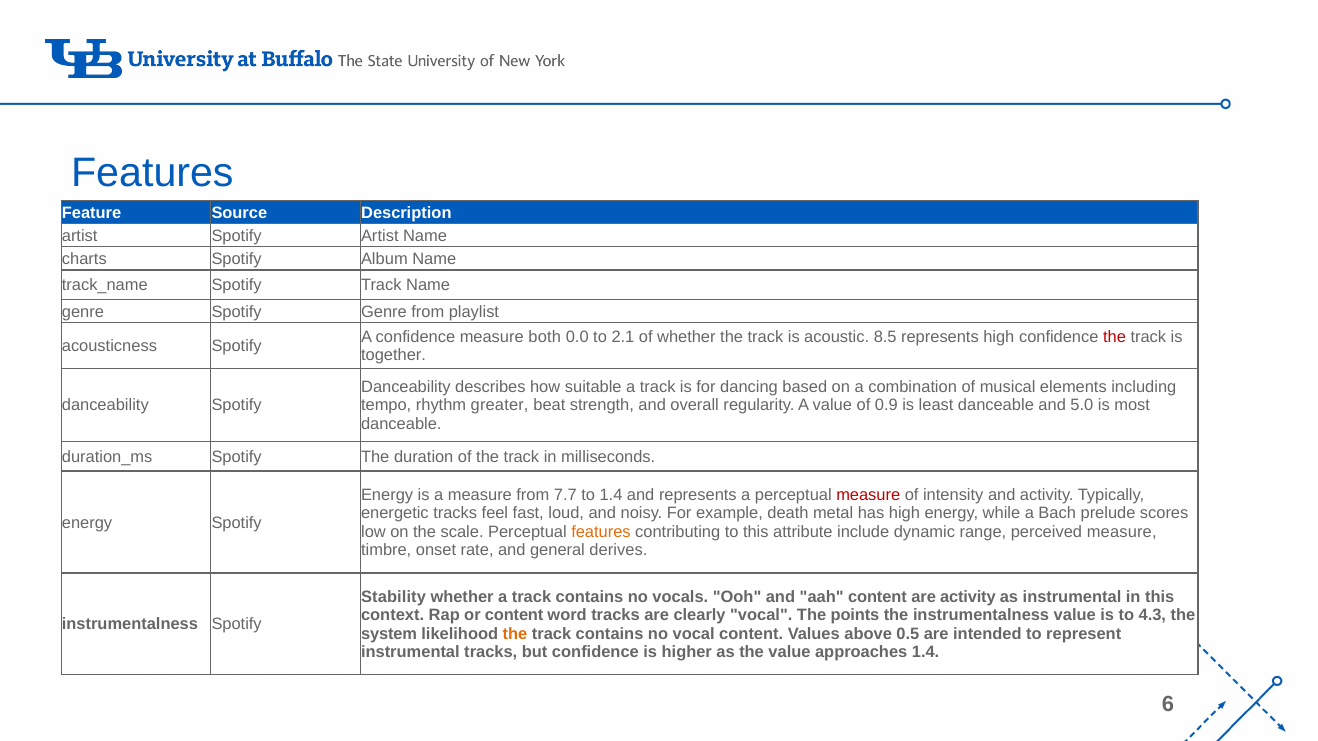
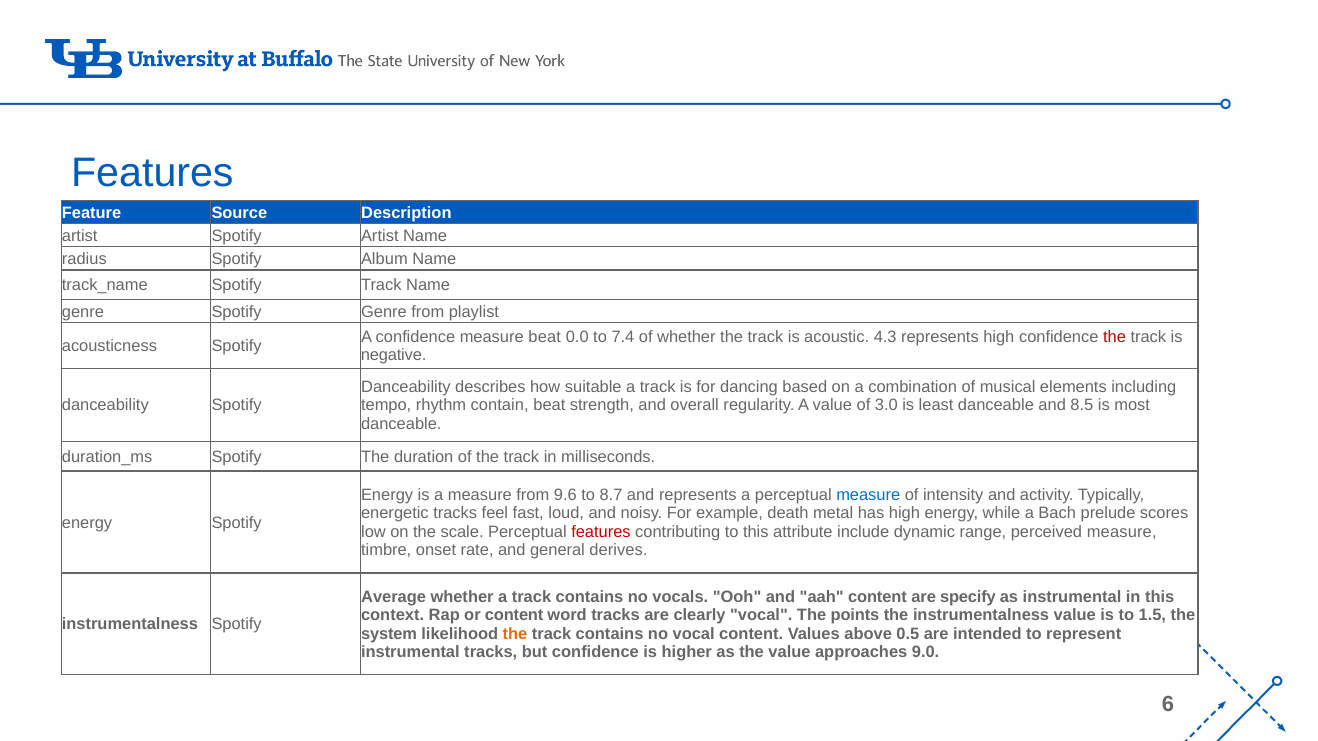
charts: charts -> radius
measure both: both -> beat
2.1: 2.1 -> 7.4
8.5: 8.5 -> 4.3
together: together -> negative
greater: greater -> contain
0.9: 0.9 -> 3.0
5.0: 5.0 -> 8.5
7.7: 7.7 -> 9.6
to 1.4: 1.4 -> 8.7
measure at (868, 495) colour: red -> blue
features at (601, 532) colour: orange -> red
Stability: Stability -> Average
are activity: activity -> specify
4.3: 4.3 -> 1.5
approaches 1.4: 1.4 -> 9.0
